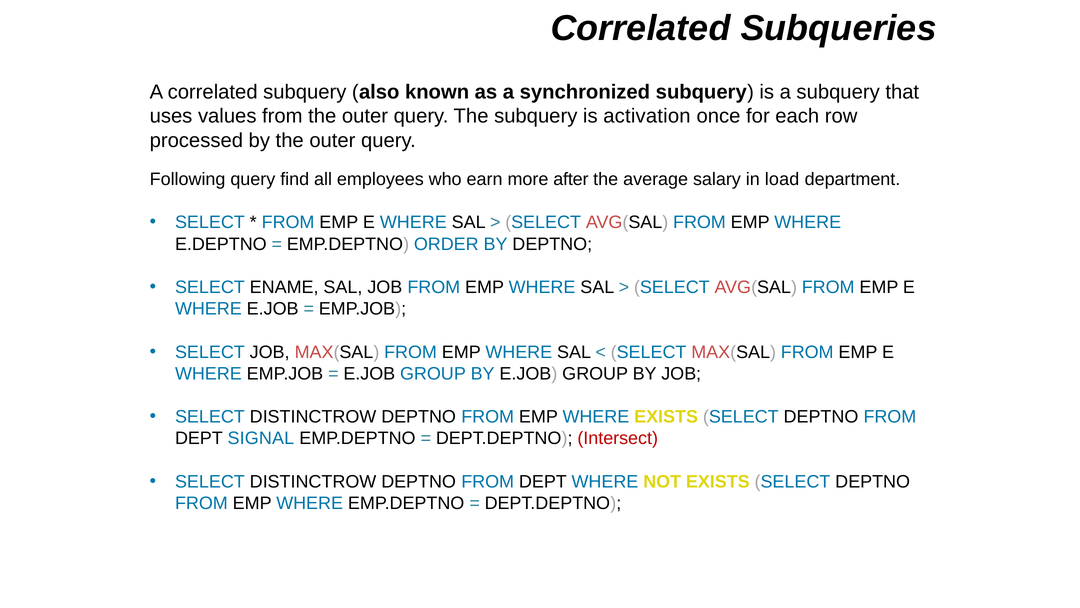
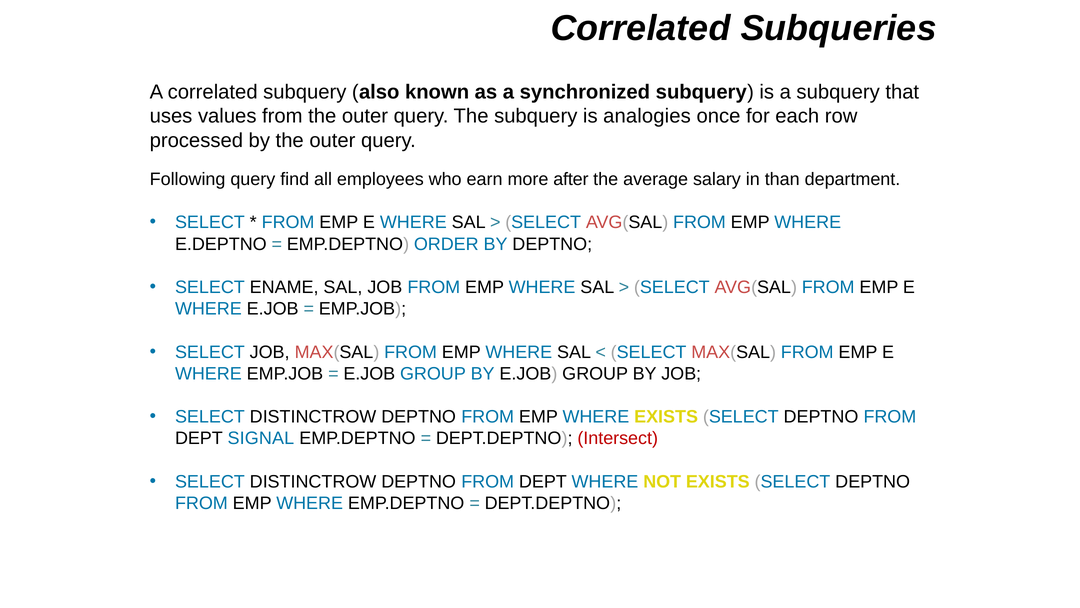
activation: activation -> analogies
load: load -> than
